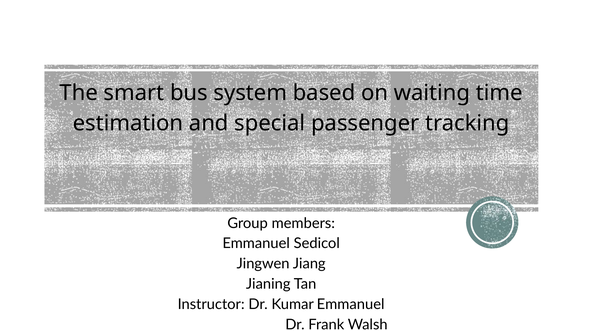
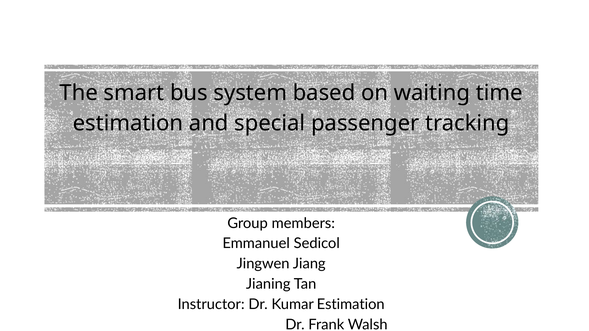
Kumar Emmanuel: Emmanuel -> Estimation
